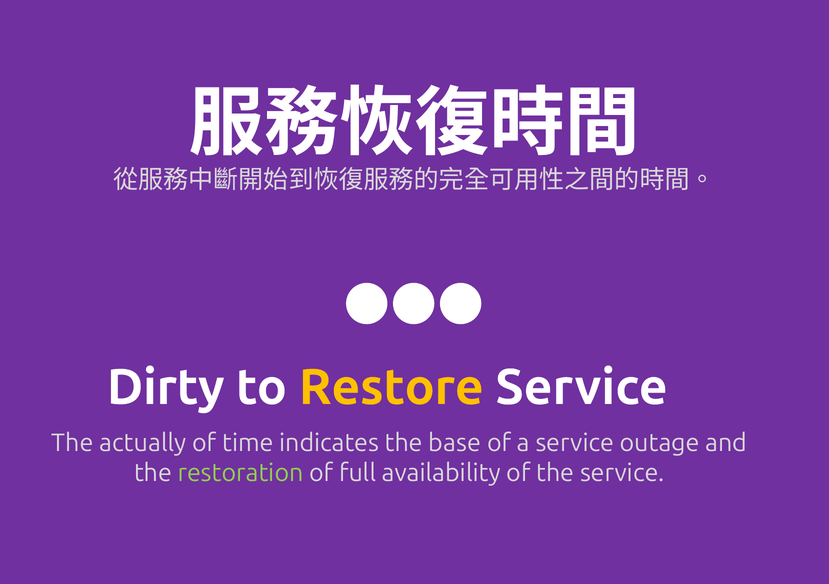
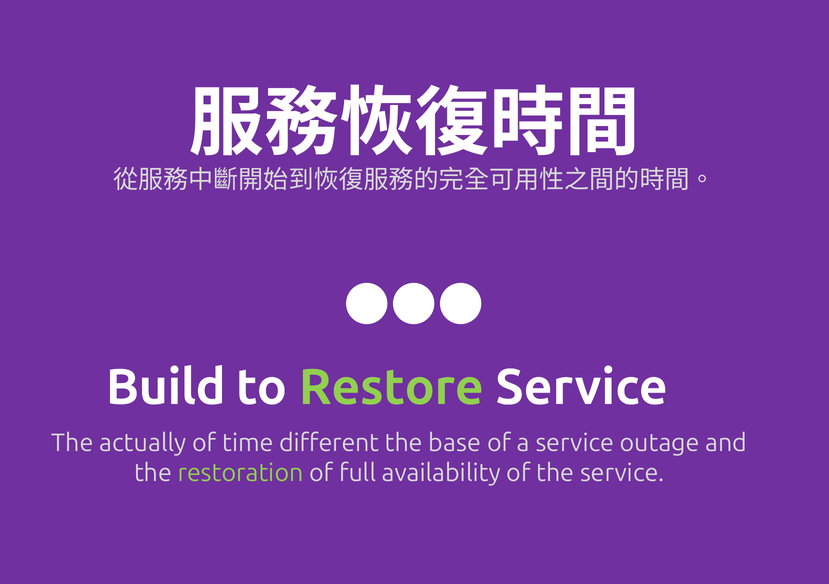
Dirty: Dirty -> Build
Restore colour: yellow -> light green
indicates: indicates -> different
